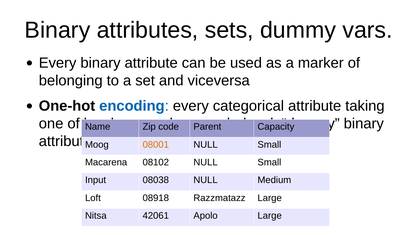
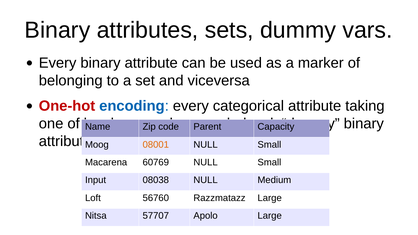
One-hot colour: black -> red
08102: 08102 -> 60769
08918: 08918 -> 56760
42061: 42061 -> 57707
